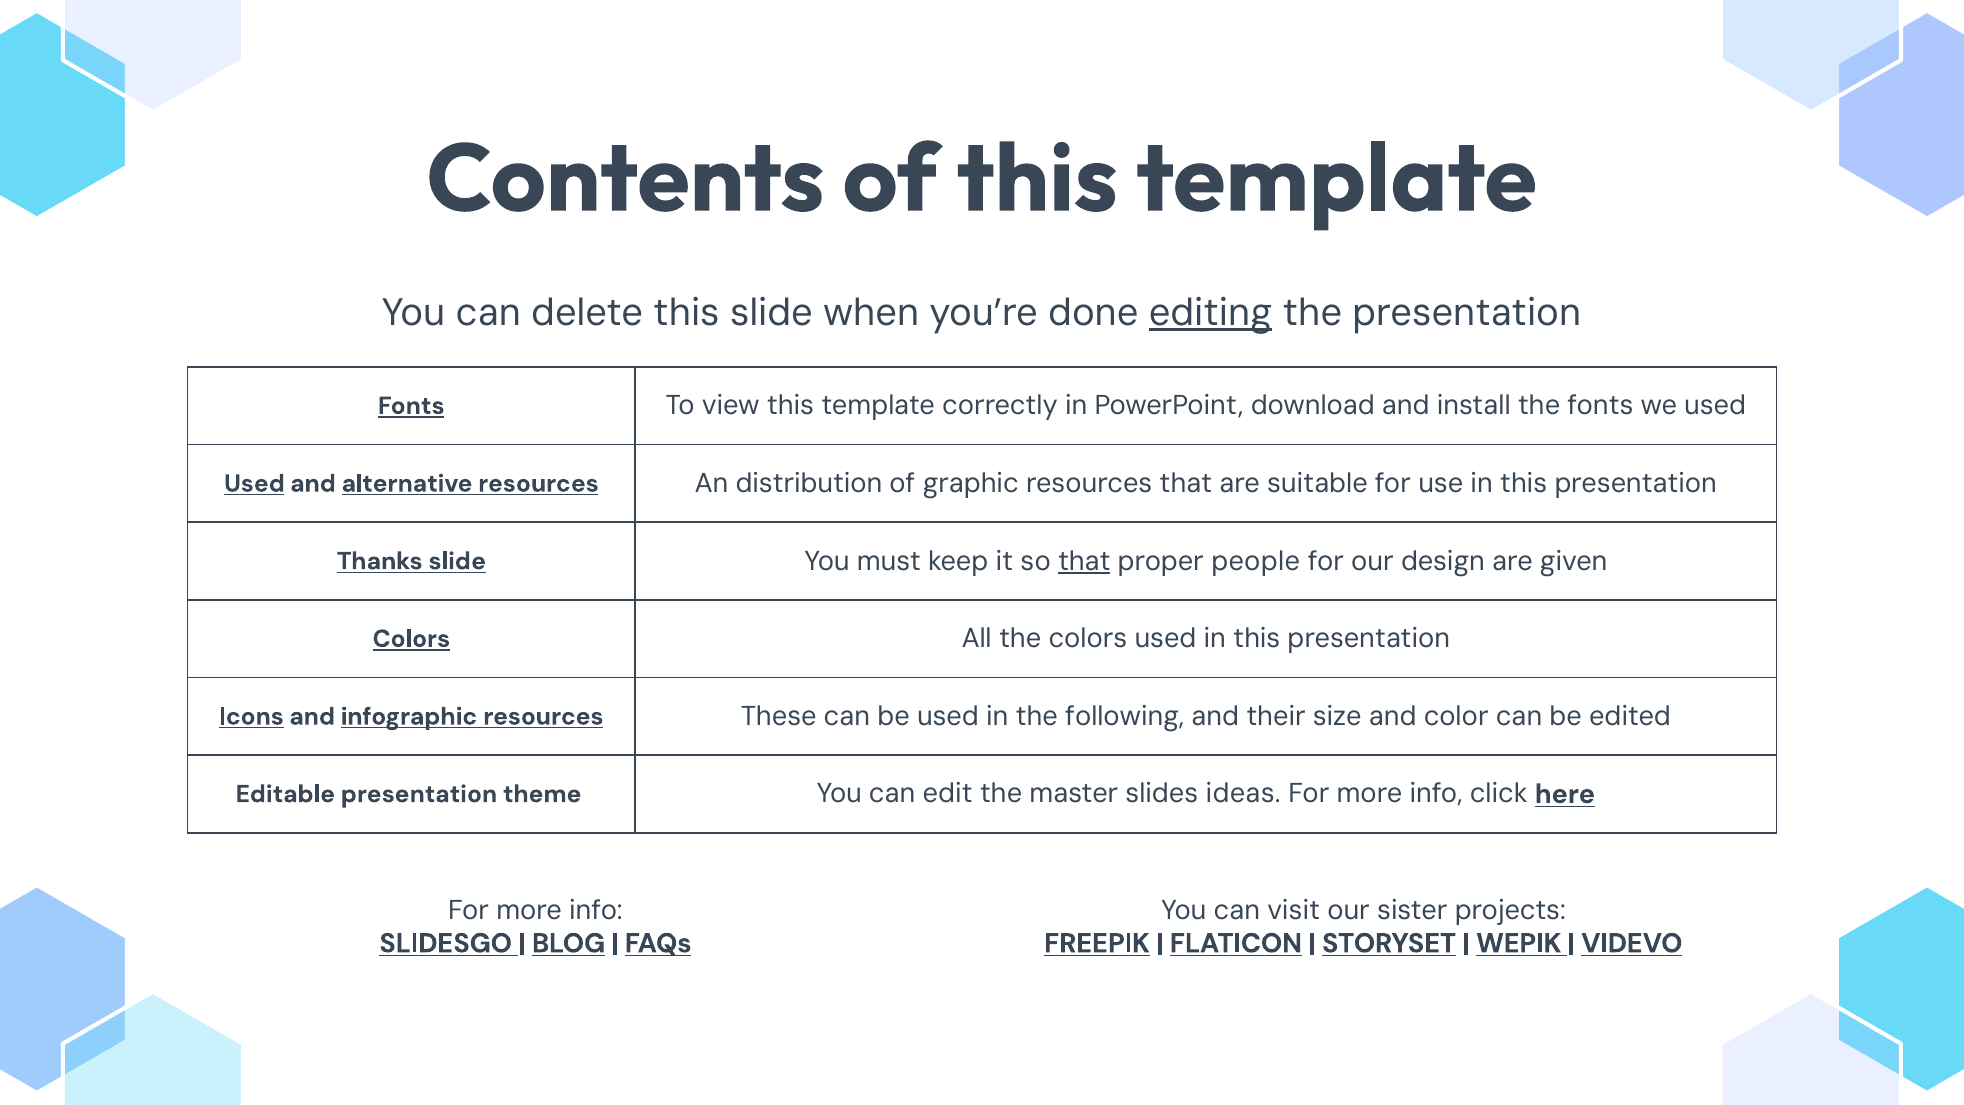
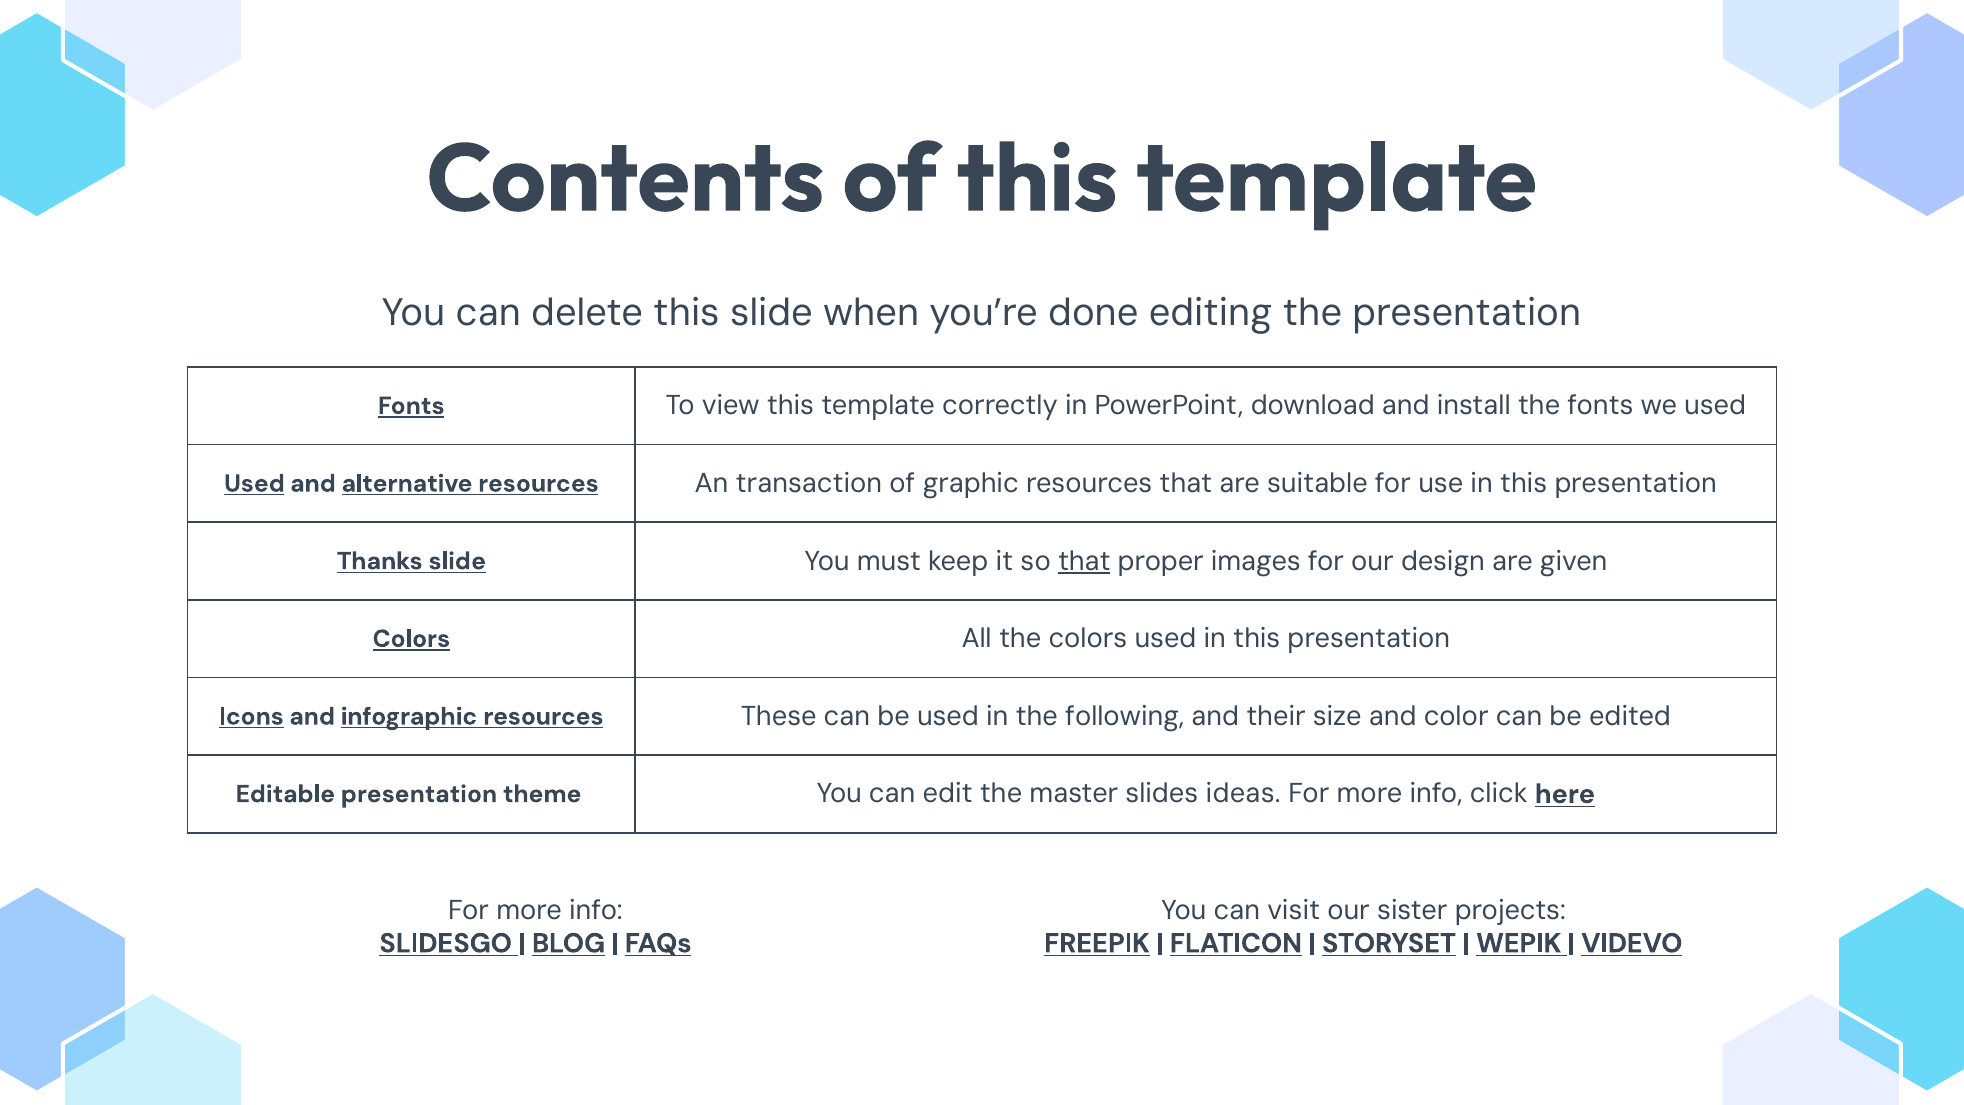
editing underline: present -> none
distribution: distribution -> transaction
people: people -> images
